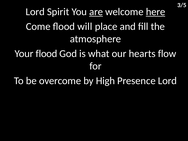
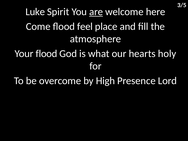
Lord at (35, 12): Lord -> Luke
here underline: present -> none
will: will -> feel
flow: flow -> holy
